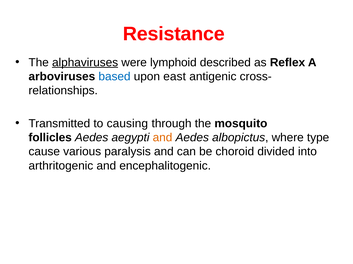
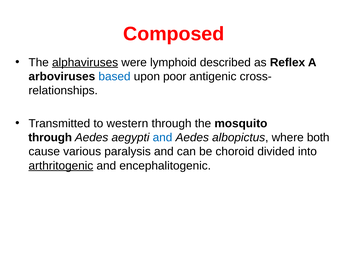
Resistance: Resistance -> Composed
east: east -> poor
causing: causing -> western
follicles at (50, 138): follicles -> through
and at (163, 138) colour: orange -> blue
type: type -> both
arthritogenic underline: none -> present
